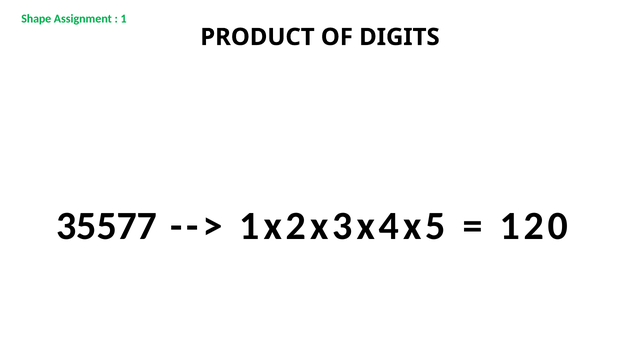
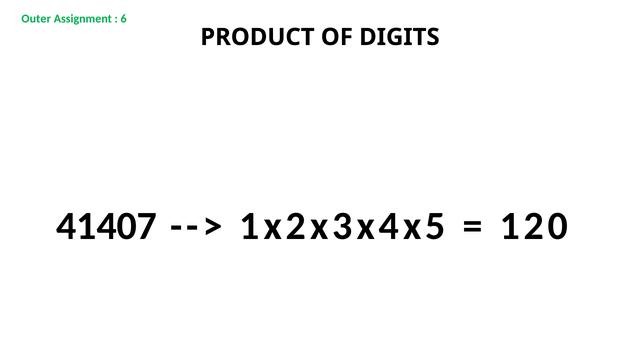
Shape: Shape -> Outer
1: 1 -> 6
35577: 35577 -> 41407
